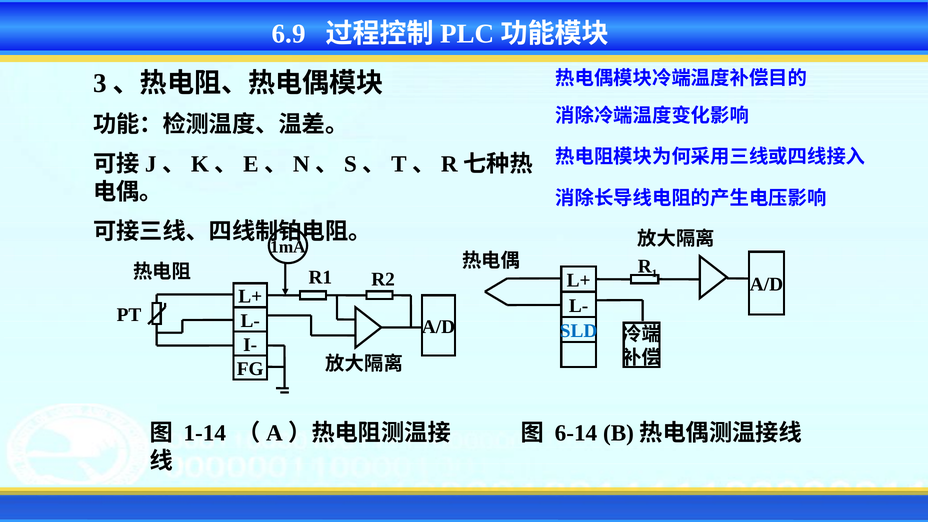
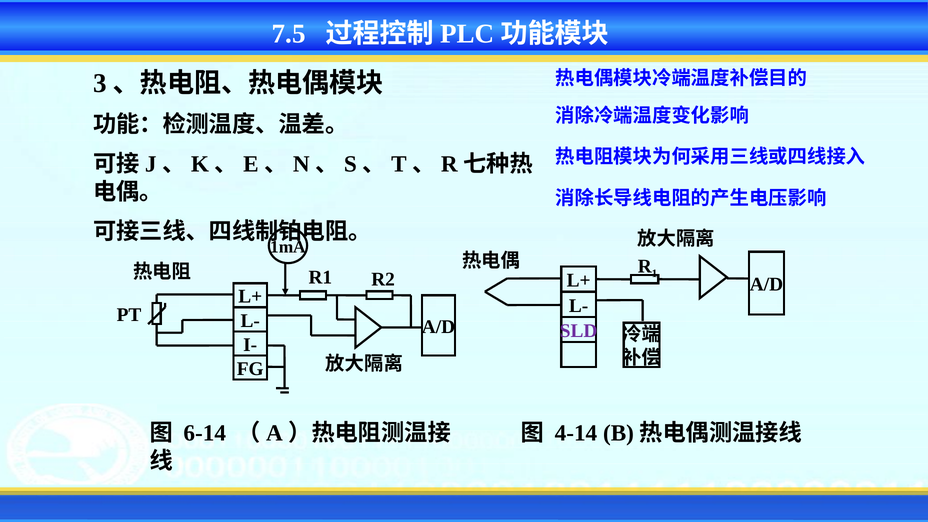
6.9: 6.9 -> 7.5
SLD colour: blue -> purple
1-14: 1-14 -> 6-14
6-14: 6-14 -> 4-14
